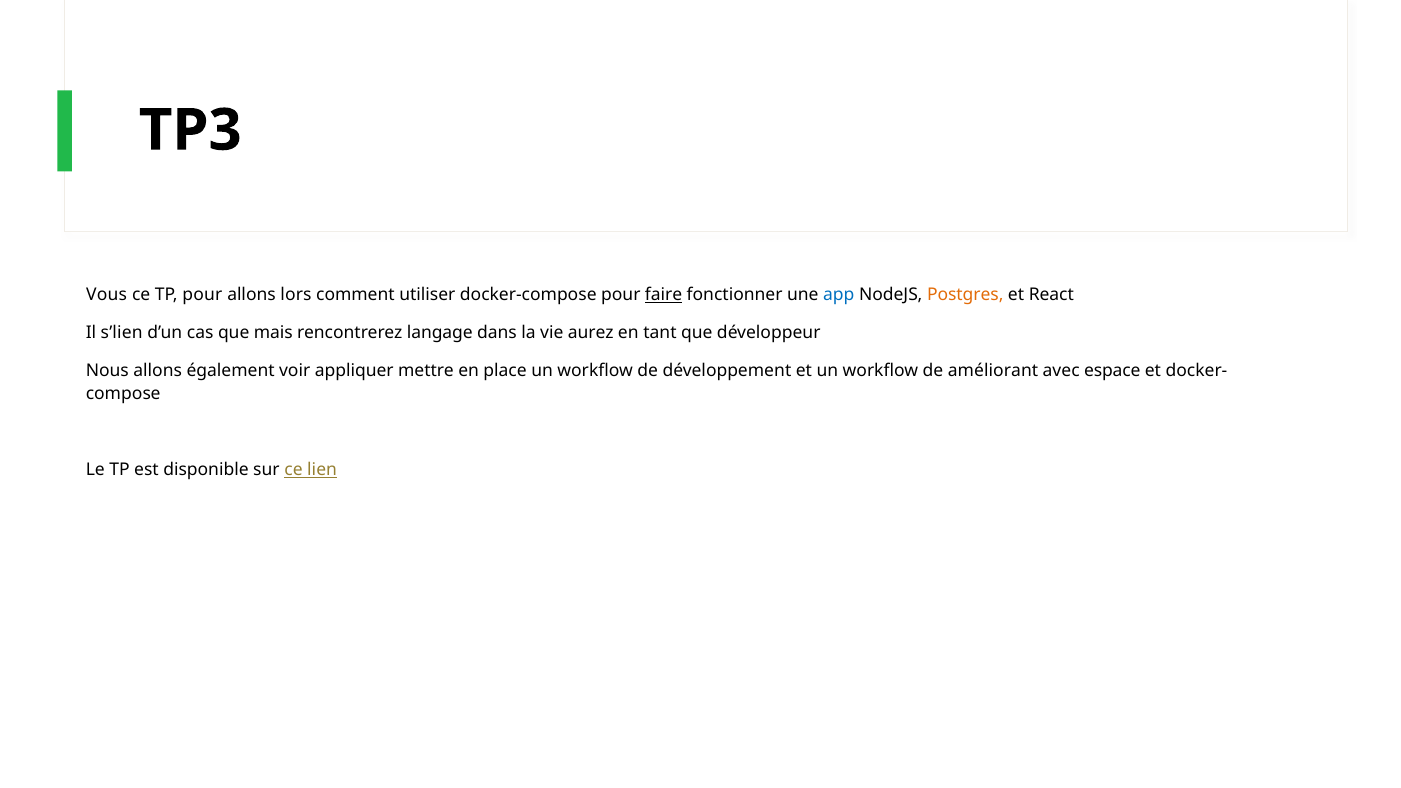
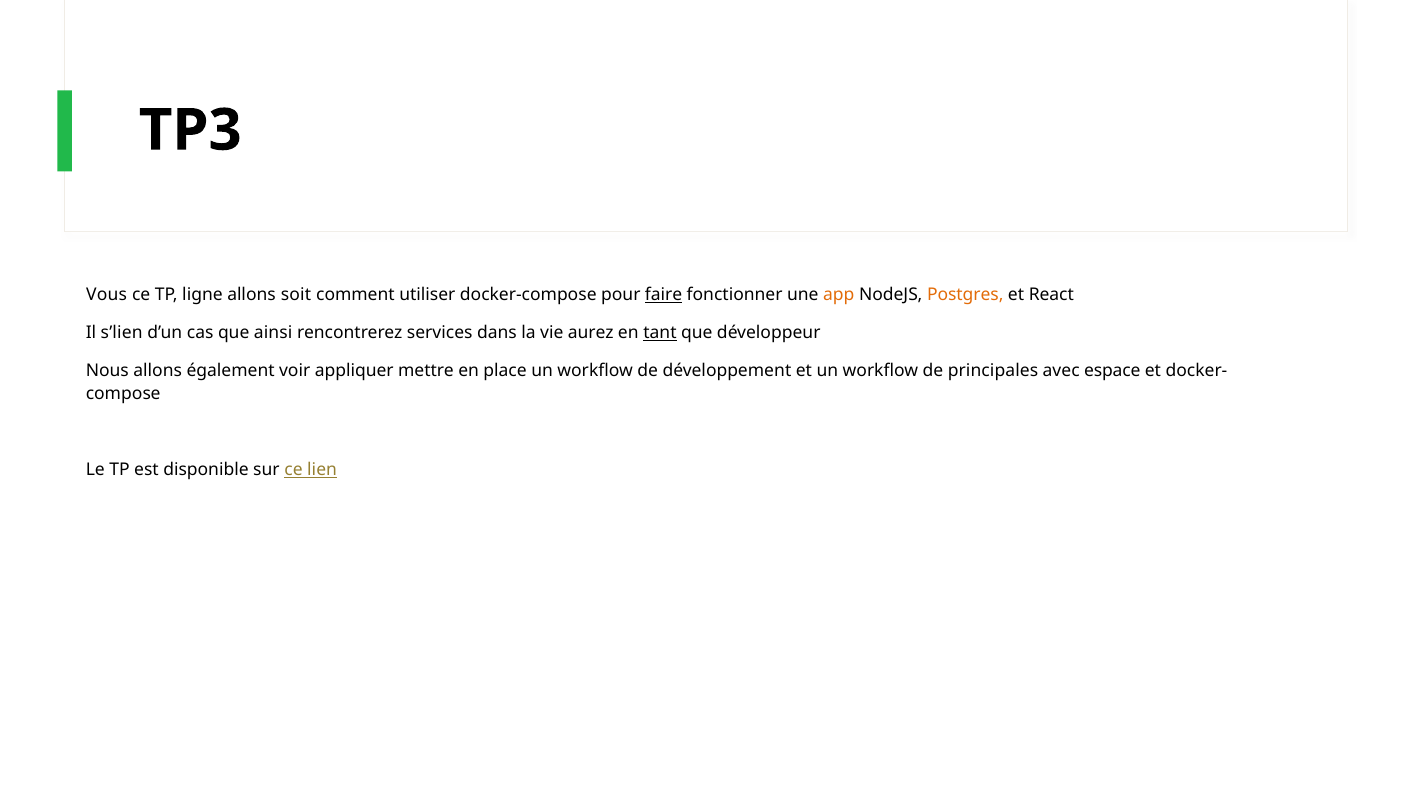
TP pour: pour -> ligne
lors: lors -> soit
app colour: blue -> orange
mais: mais -> ainsi
langage: langage -> services
tant underline: none -> present
améliorant: améliorant -> principales
